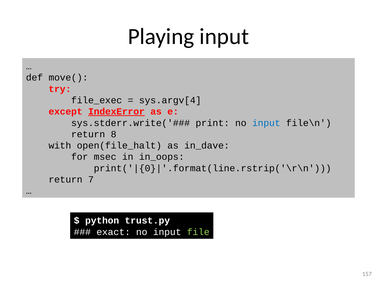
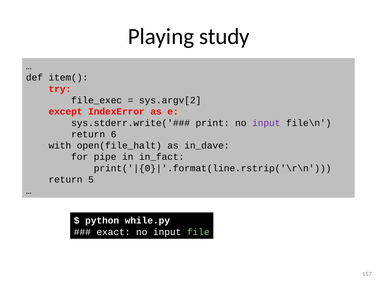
Playing input: input -> study
move(: move( -> item(
sys.argv[4: sys.argv[4 -> sys.argv[2
IndexError underline: present -> none
input at (266, 123) colour: blue -> purple
8: 8 -> 6
msec: msec -> pipe
in_oops: in_oops -> in_fact
7: 7 -> 5
trust.py: trust.py -> while.py
